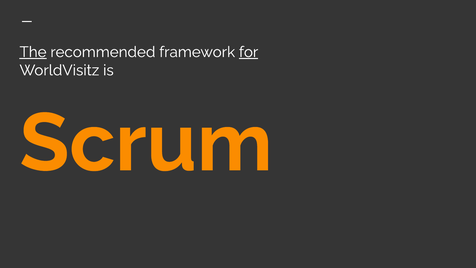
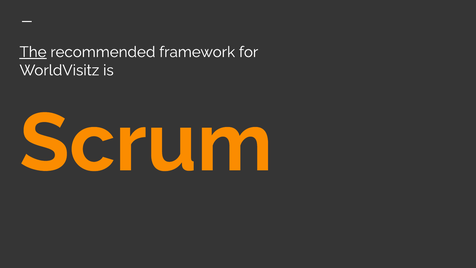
for underline: present -> none
